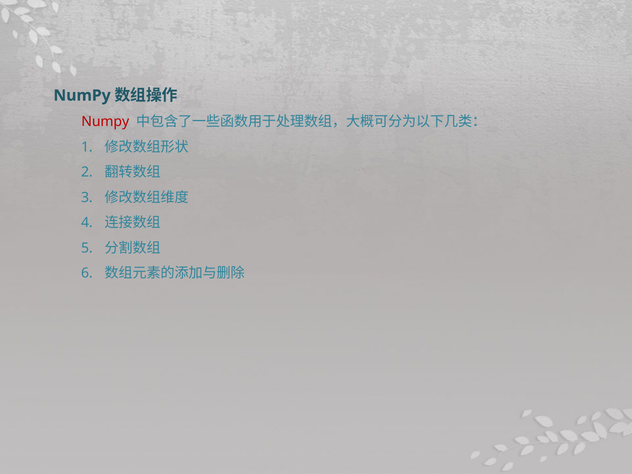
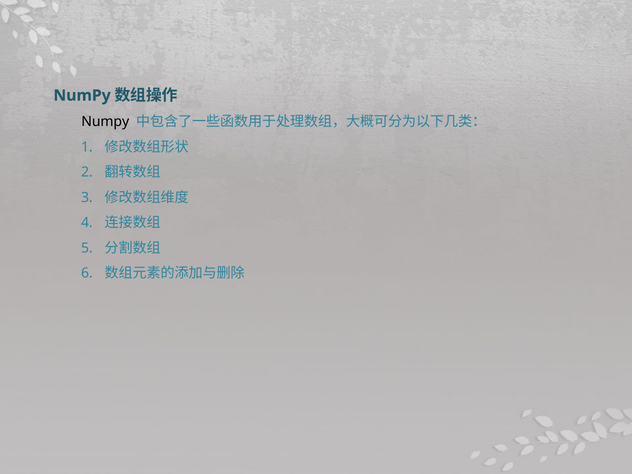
Numpy at (105, 122) colour: red -> black
